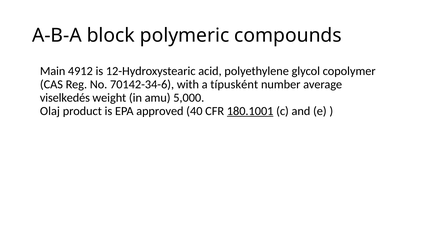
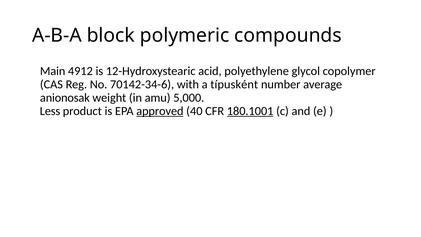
viselkedés: viselkedés -> anionosak
Olaj: Olaj -> Less
approved underline: none -> present
